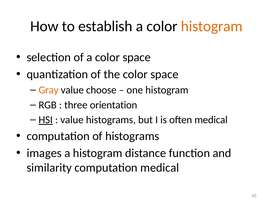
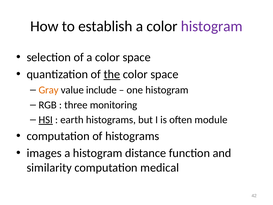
histogram at (212, 26) colour: orange -> purple
the underline: none -> present
choose: choose -> include
orientation: orientation -> monitoring
value at (72, 120): value -> earth
often medical: medical -> module
